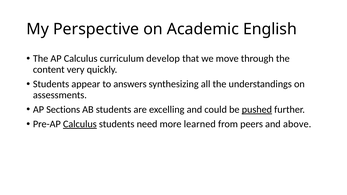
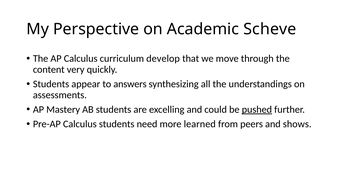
English: English -> Scheve
Sections: Sections -> Mastery
Calculus at (80, 124) underline: present -> none
above: above -> shows
